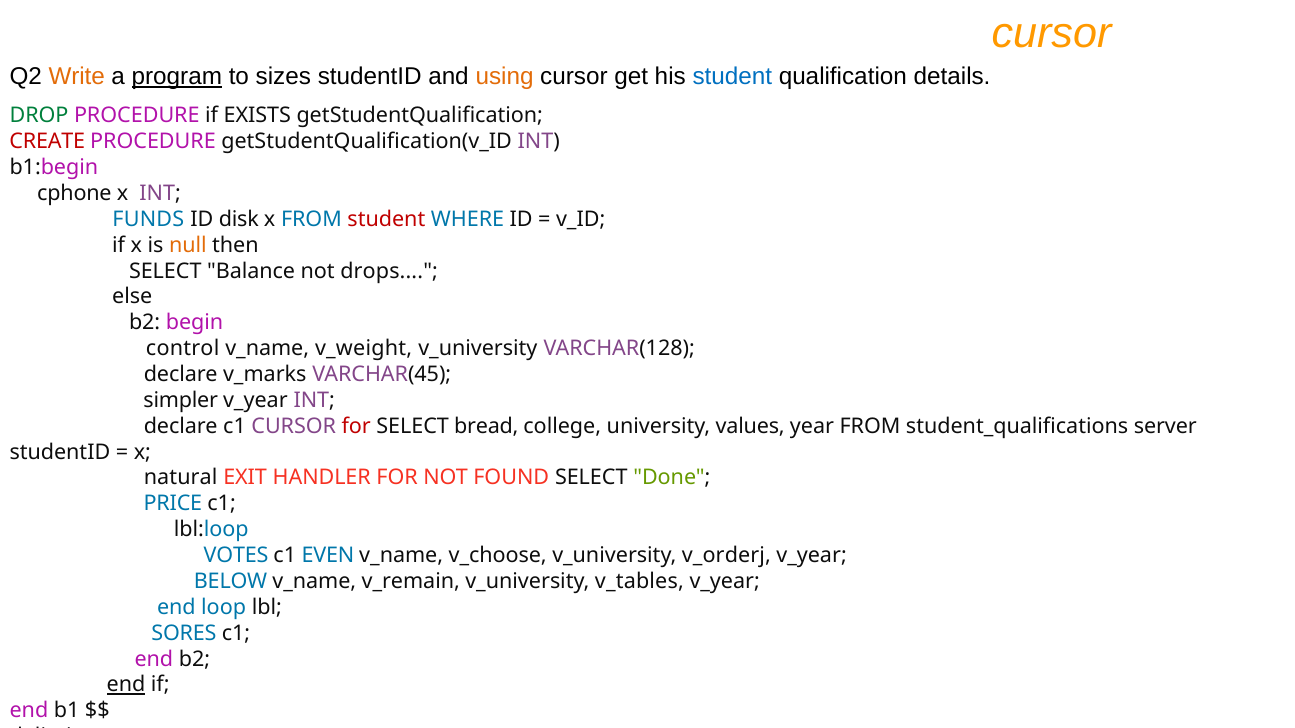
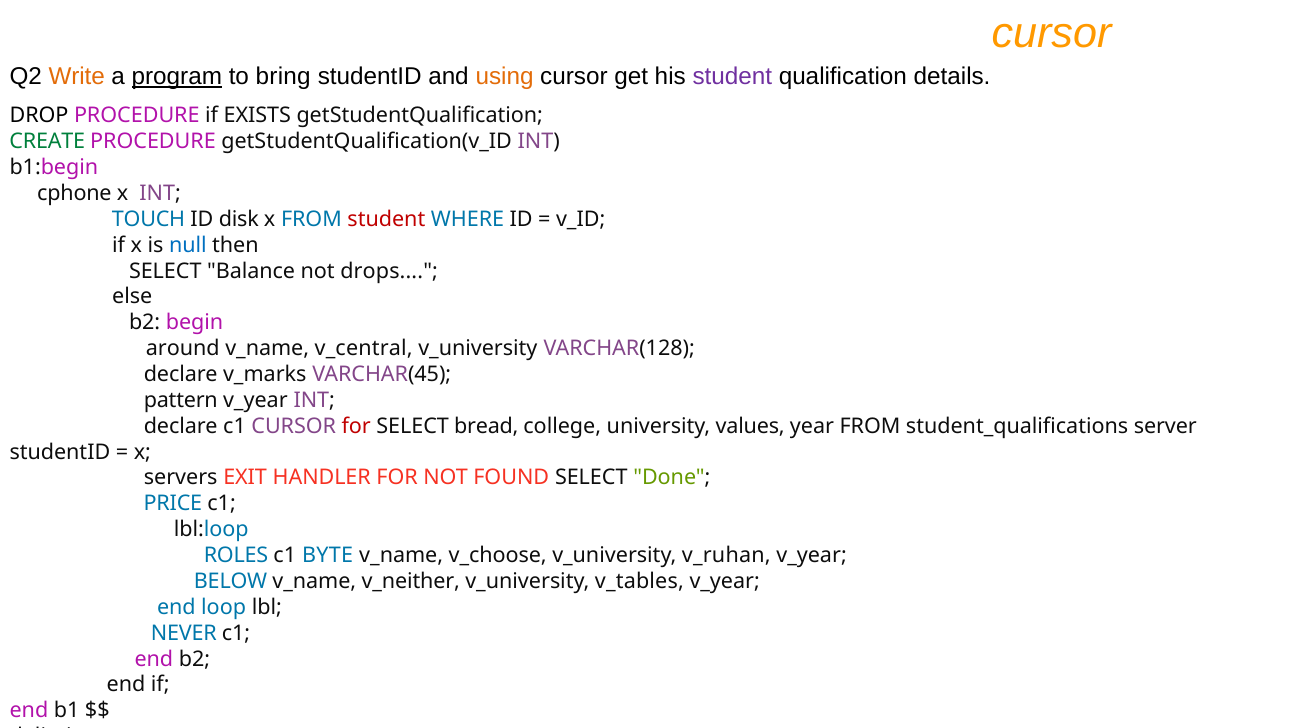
sizes: sizes -> bring
student at (732, 77) colour: blue -> purple
DROP colour: green -> black
CREATE colour: red -> green
FUNDS: FUNDS -> TOUCH
null colour: orange -> blue
control: control -> around
v_weight: v_weight -> v_central
simpler: simpler -> pattern
natural: natural -> servers
VOTES: VOTES -> ROLES
EVEN: EVEN -> BYTE
v_orderj: v_orderj -> v_ruhan
v_remain: v_remain -> v_neither
SORES: SORES -> NEVER
end at (126, 685) underline: present -> none
